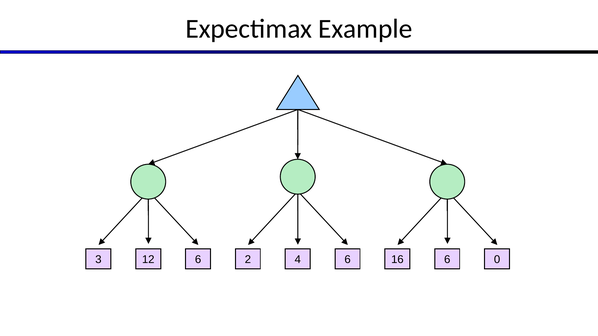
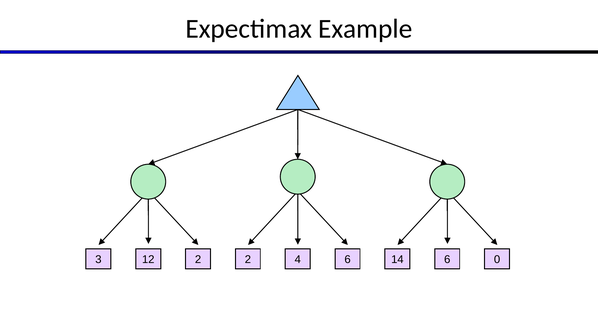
12 6: 6 -> 2
16: 16 -> 14
